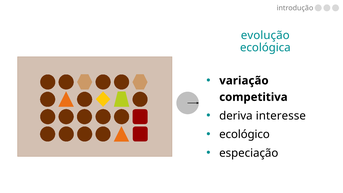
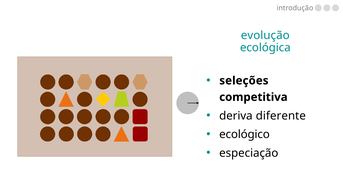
variação: variação -> seleções
interesse: interesse -> diferente
